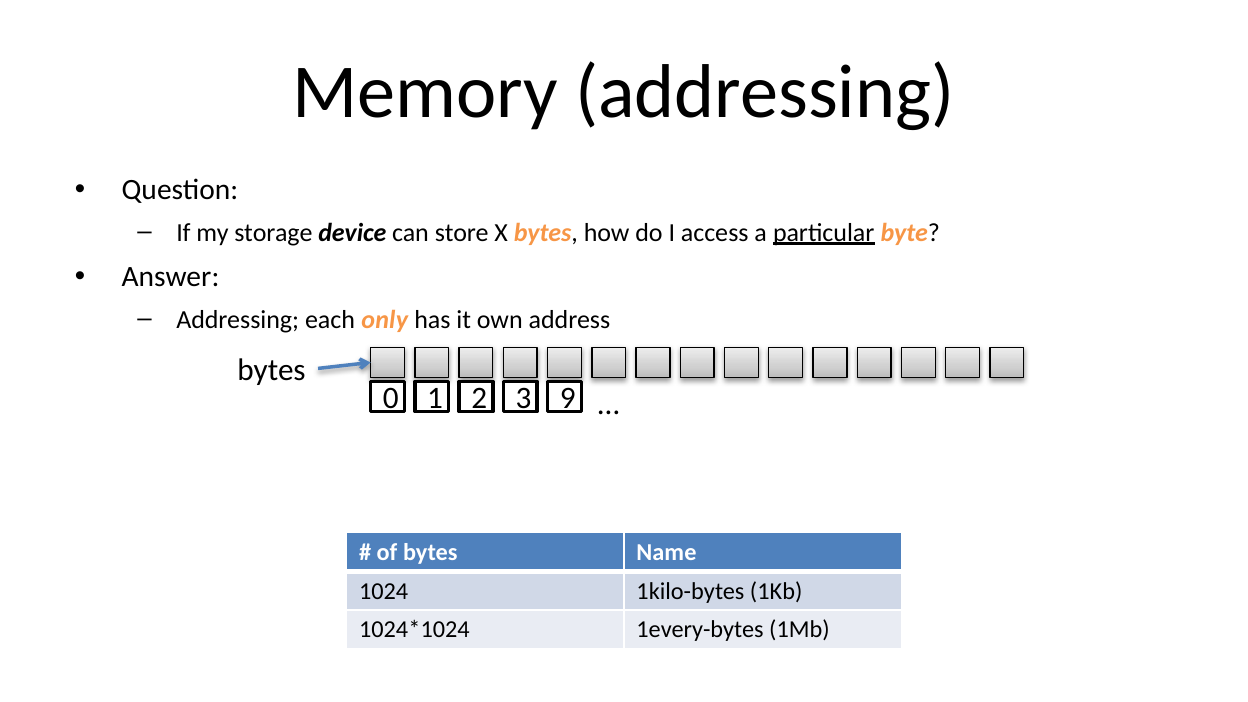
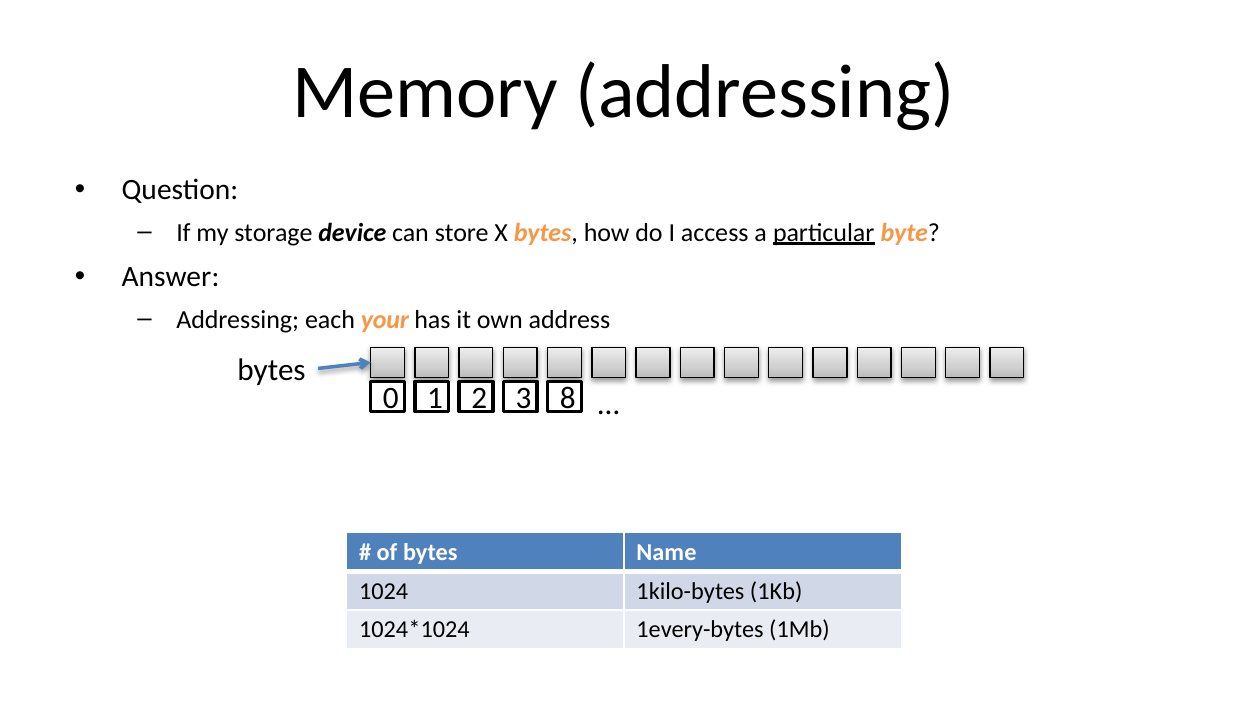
only: only -> your
9: 9 -> 8
